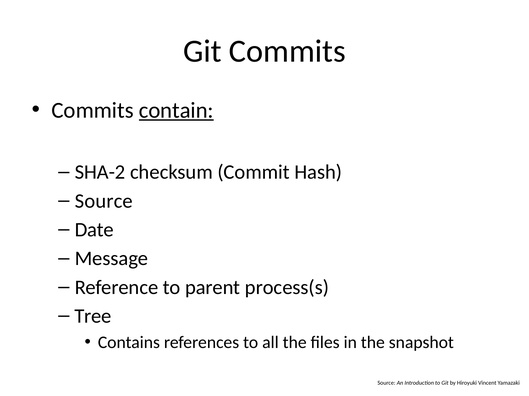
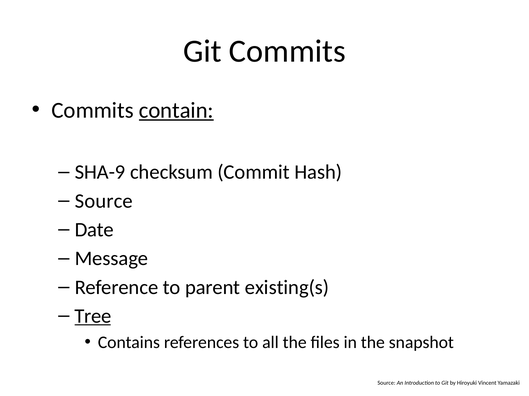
SHA-2: SHA-2 -> SHA-9
process(s: process(s -> existing(s
Tree underline: none -> present
